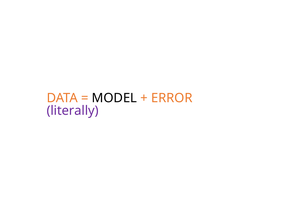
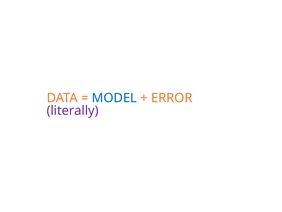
MODEL colour: black -> blue
